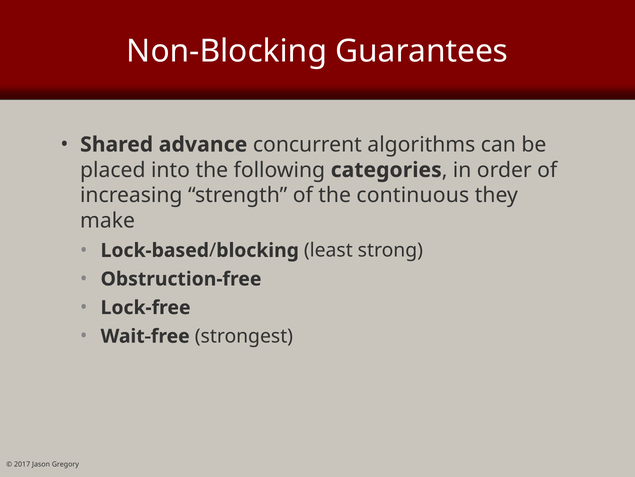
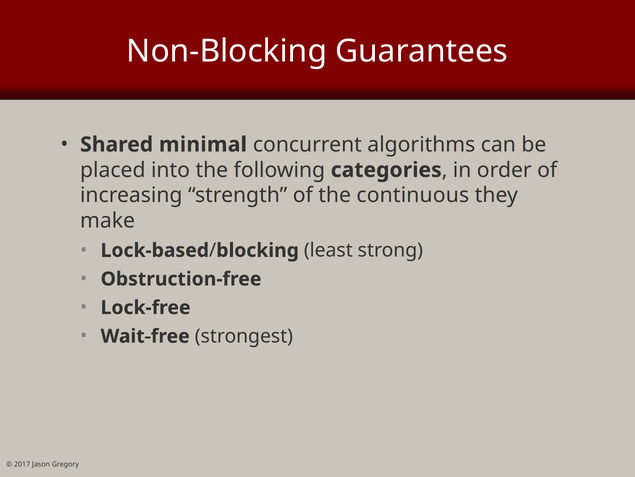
advance: advance -> minimal
